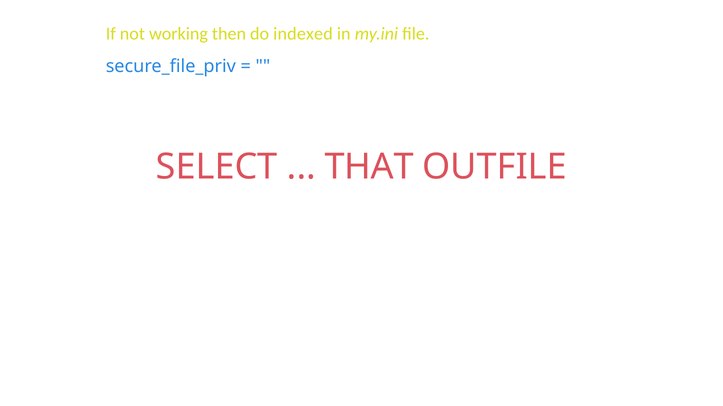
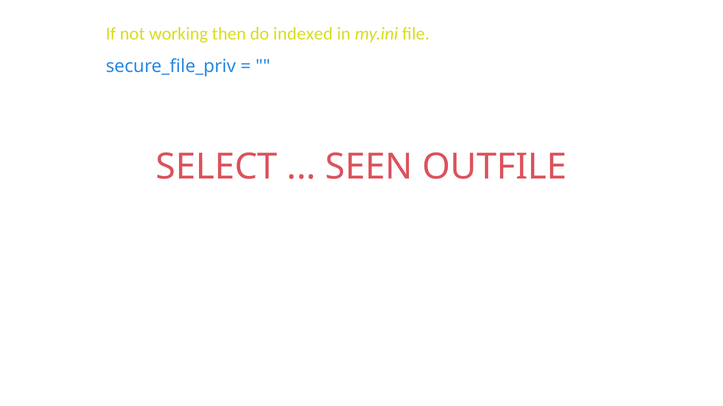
THAT: THAT -> SEEN
